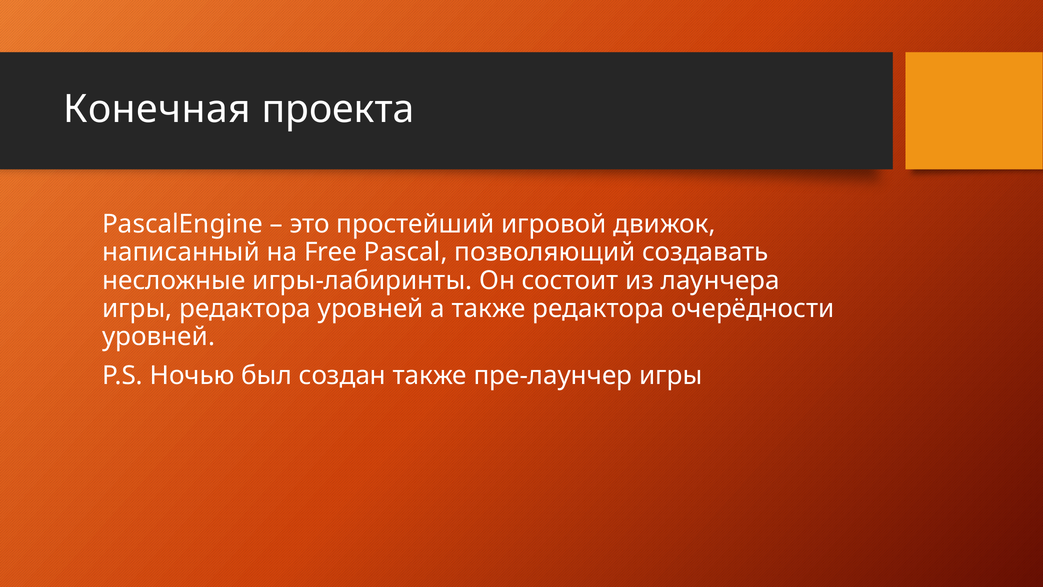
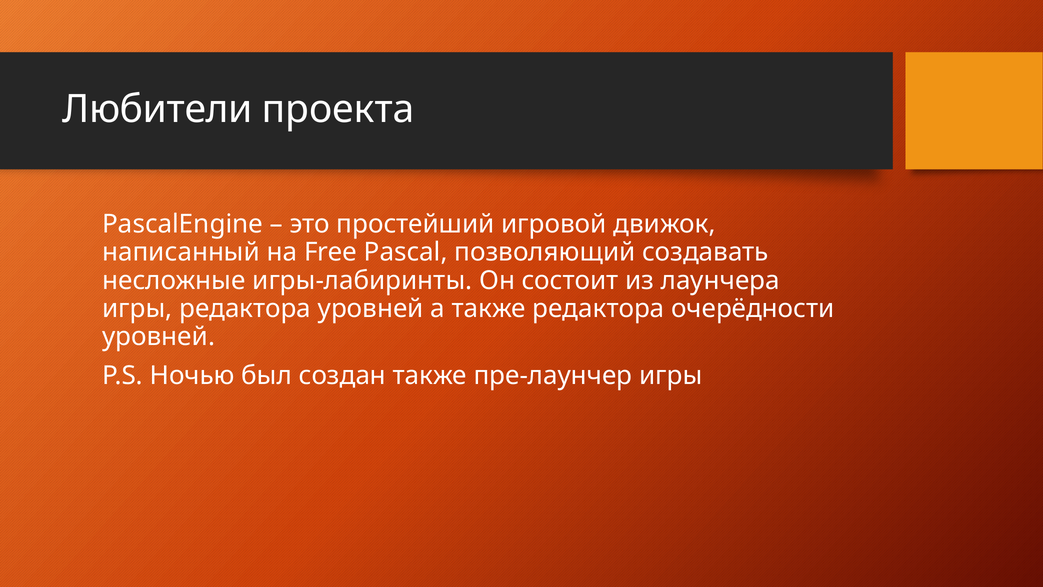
Конечная: Конечная -> Любители
